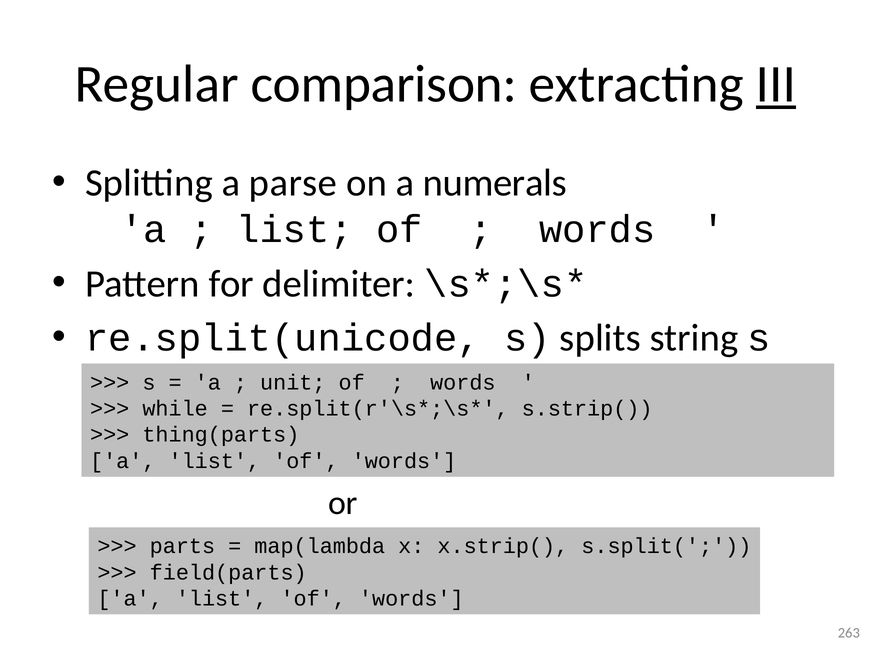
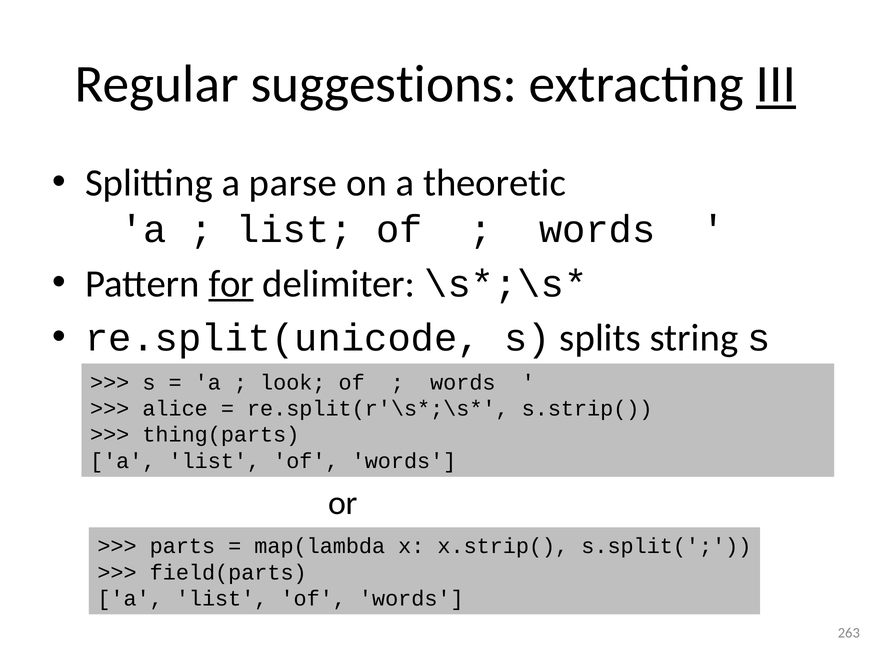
comparison: comparison -> suggestions
numerals: numerals -> theoretic
for underline: none -> present
unit: unit -> look
while: while -> alice
